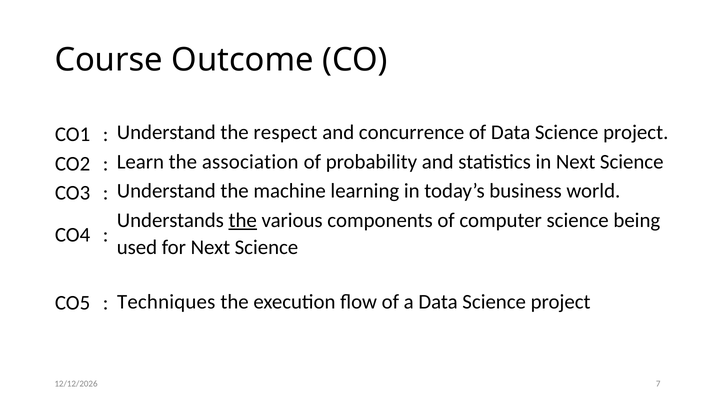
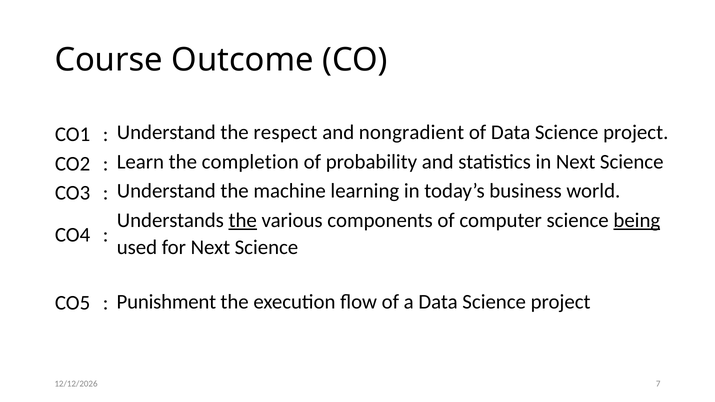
concurrence: concurrence -> nongradient
association: association -> completion
being underline: none -> present
Techniques: Techniques -> Punishment
